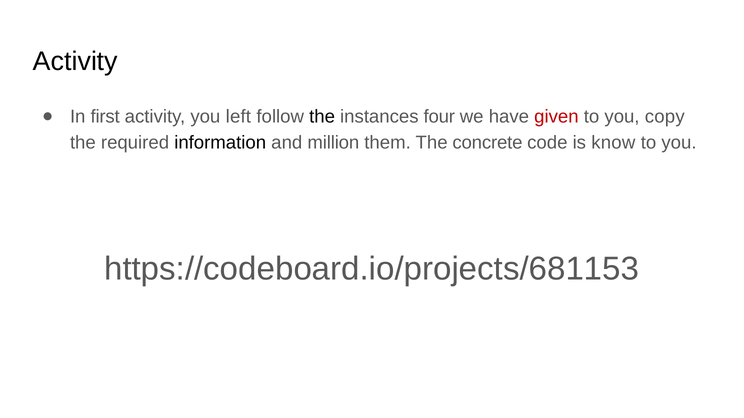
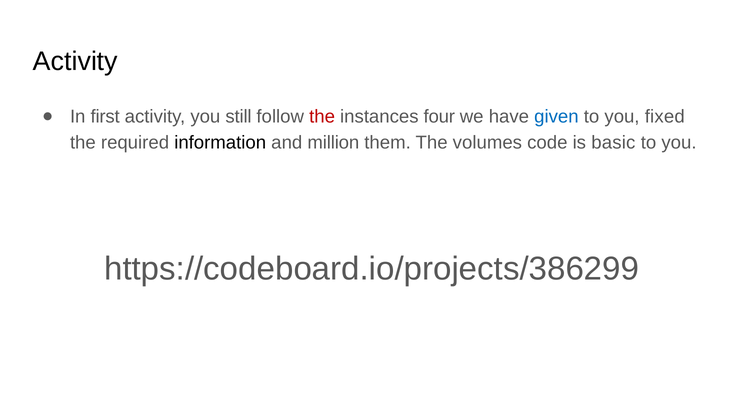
left: left -> still
the at (322, 117) colour: black -> red
given colour: red -> blue
copy: copy -> fixed
concrete: concrete -> volumes
know: know -> basic
https://codeboard.io/projects/681153: https://codeboard.io/projects/681153 -> https://codeboard.io/projects/386299
